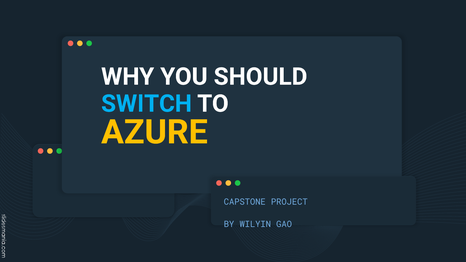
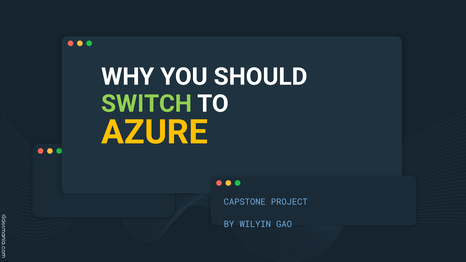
SWITCH colour: light blue -> light green
